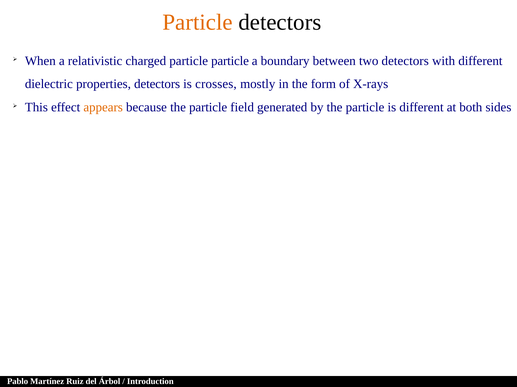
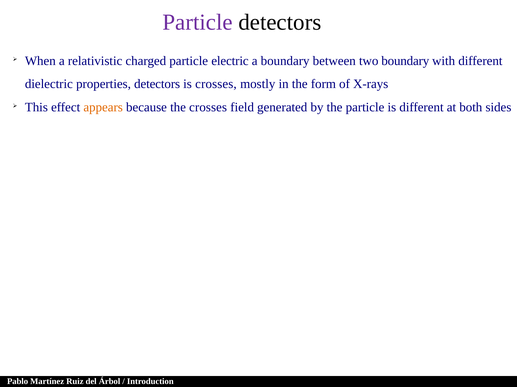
Particle at (198, 22) colour: orange -> purple
particle particle: particle -> electric
two detectors: detectors -> boundary
because the particle: particle -> crosses
